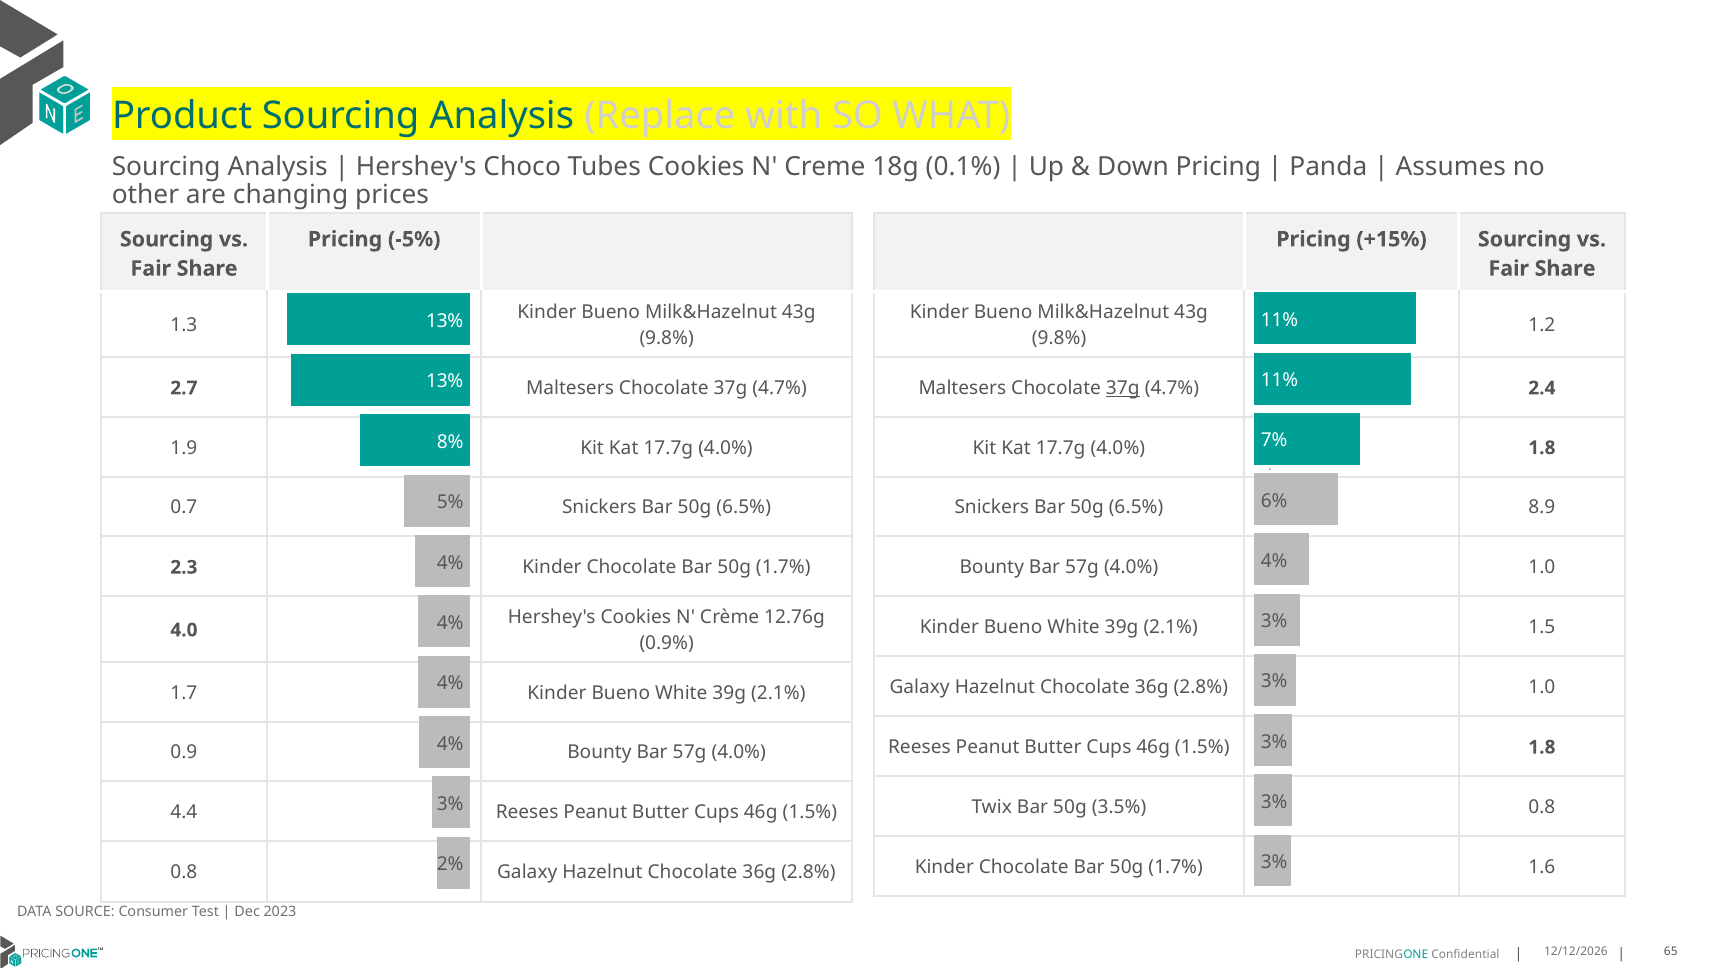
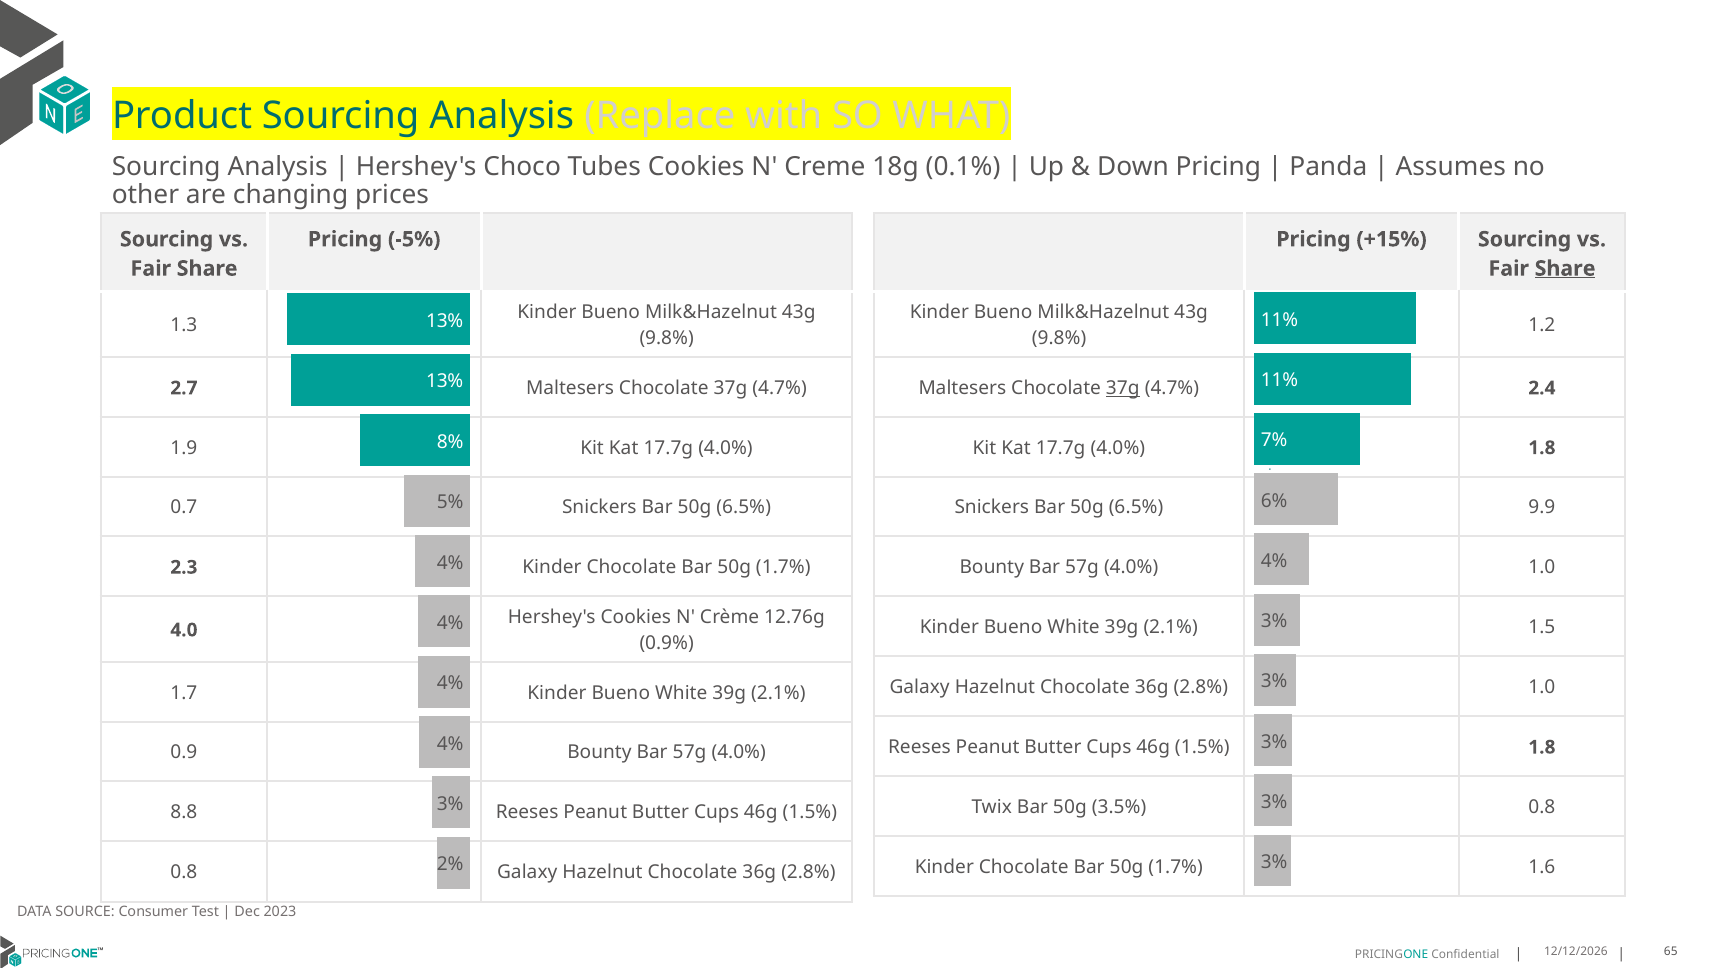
Share at (1565, 268) underline: none -> present
8.9: 8.9 -> 9.9
4.4: 4.4 -> 8.8
